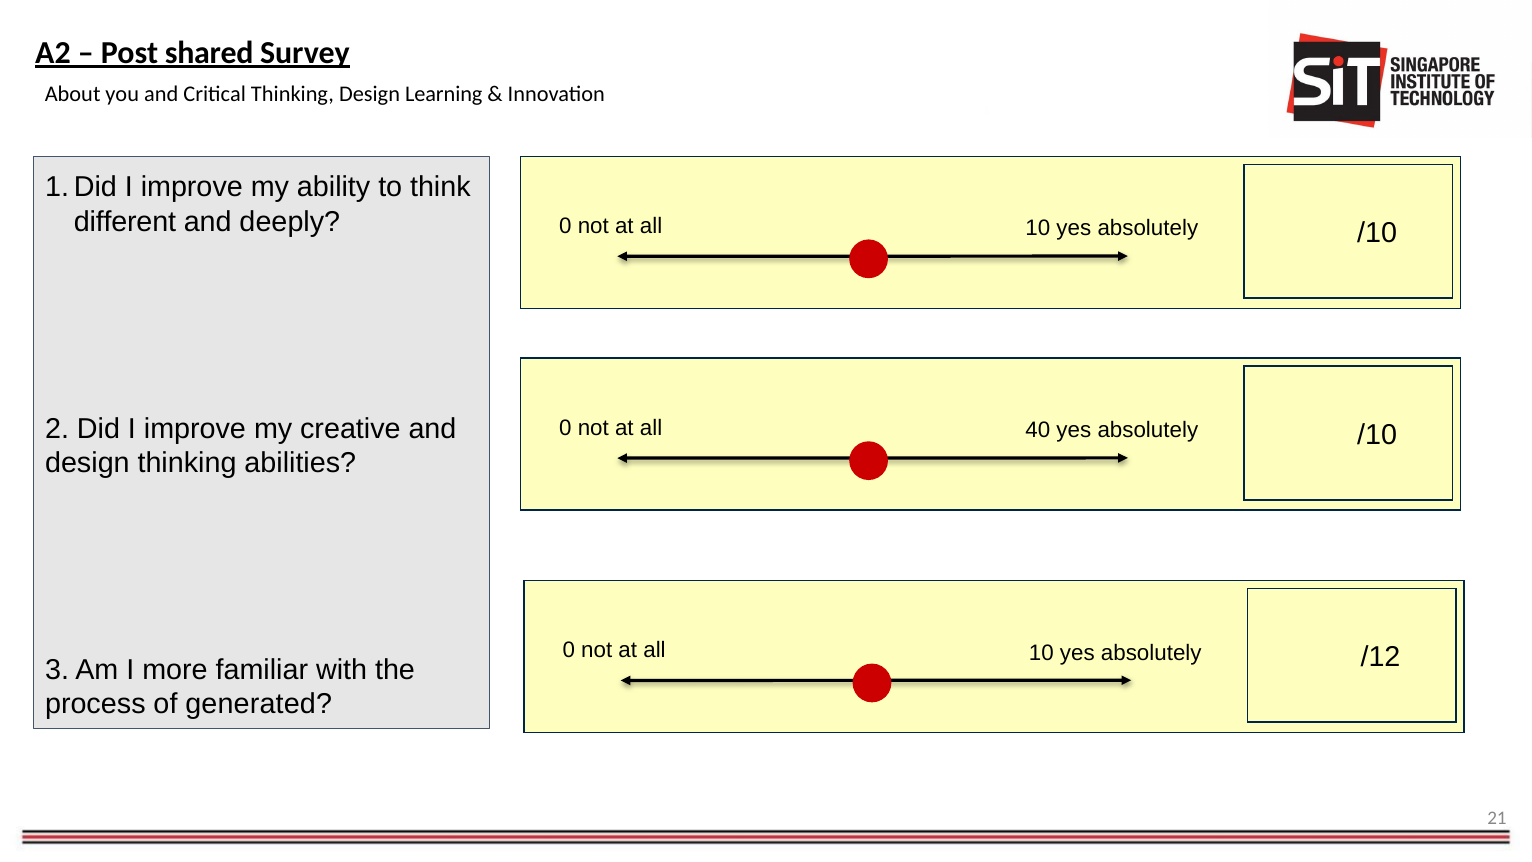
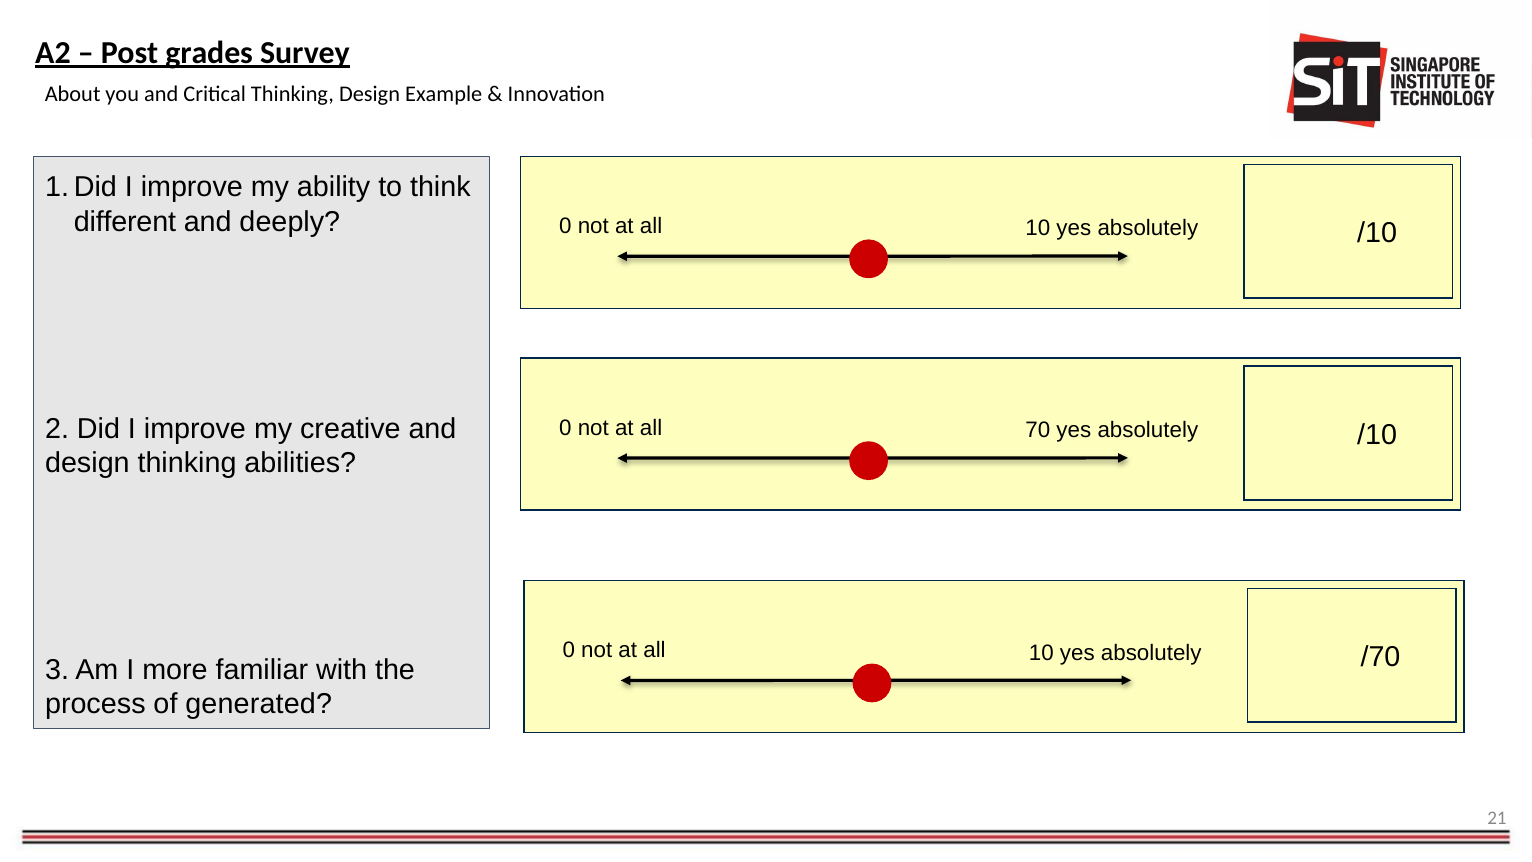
shared: shared -> grades
Learning: Learning -> Example
40: 40 -> 70
/12: /12 -> /70
